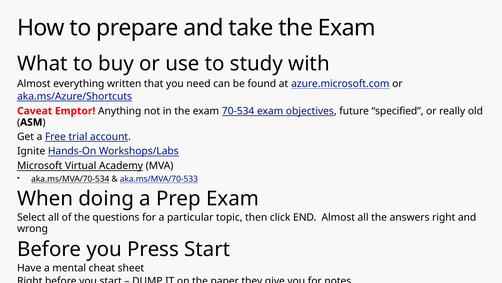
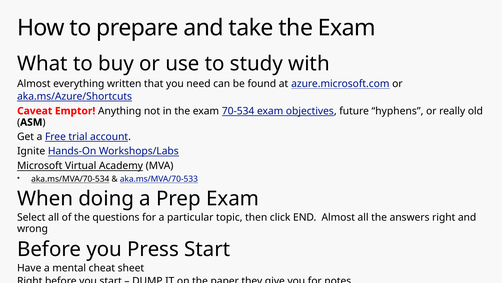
specified: specified -> hyphens
